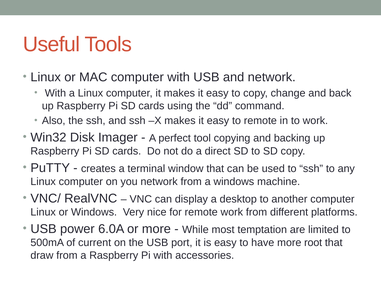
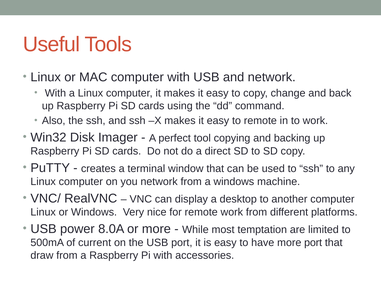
6.0A: 6.0A -> 8.0A
more root: root -> port
